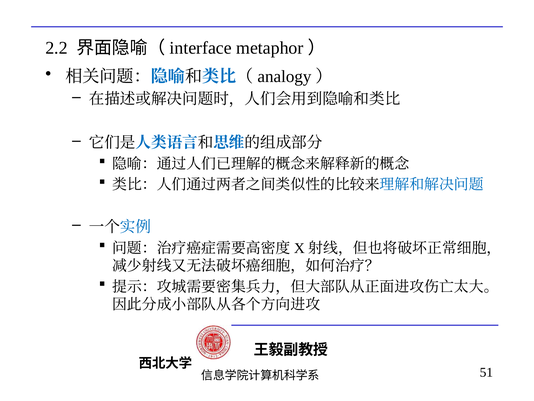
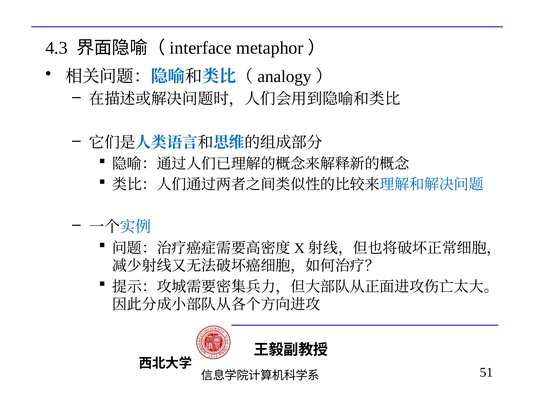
2.2: 2.2 -> 4.3
